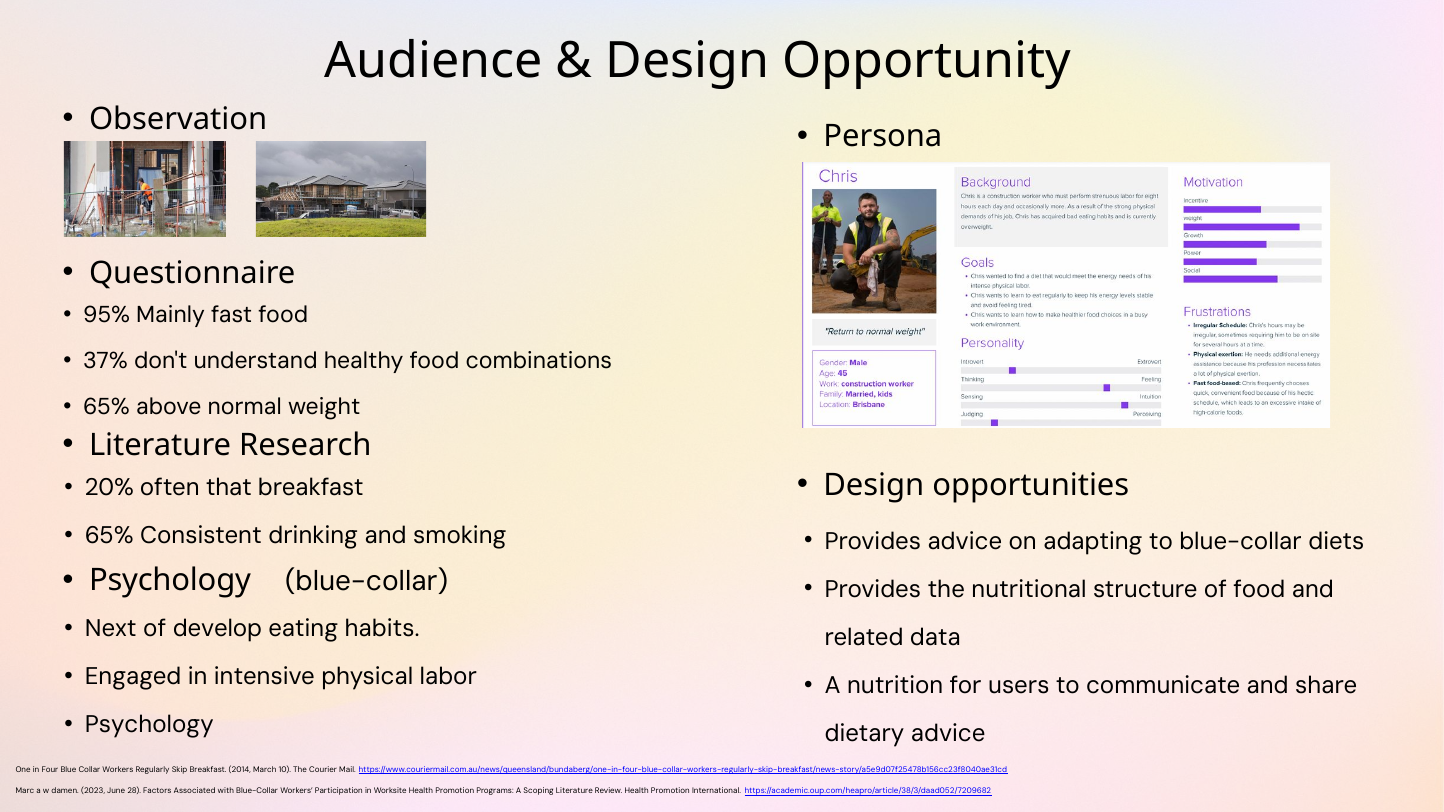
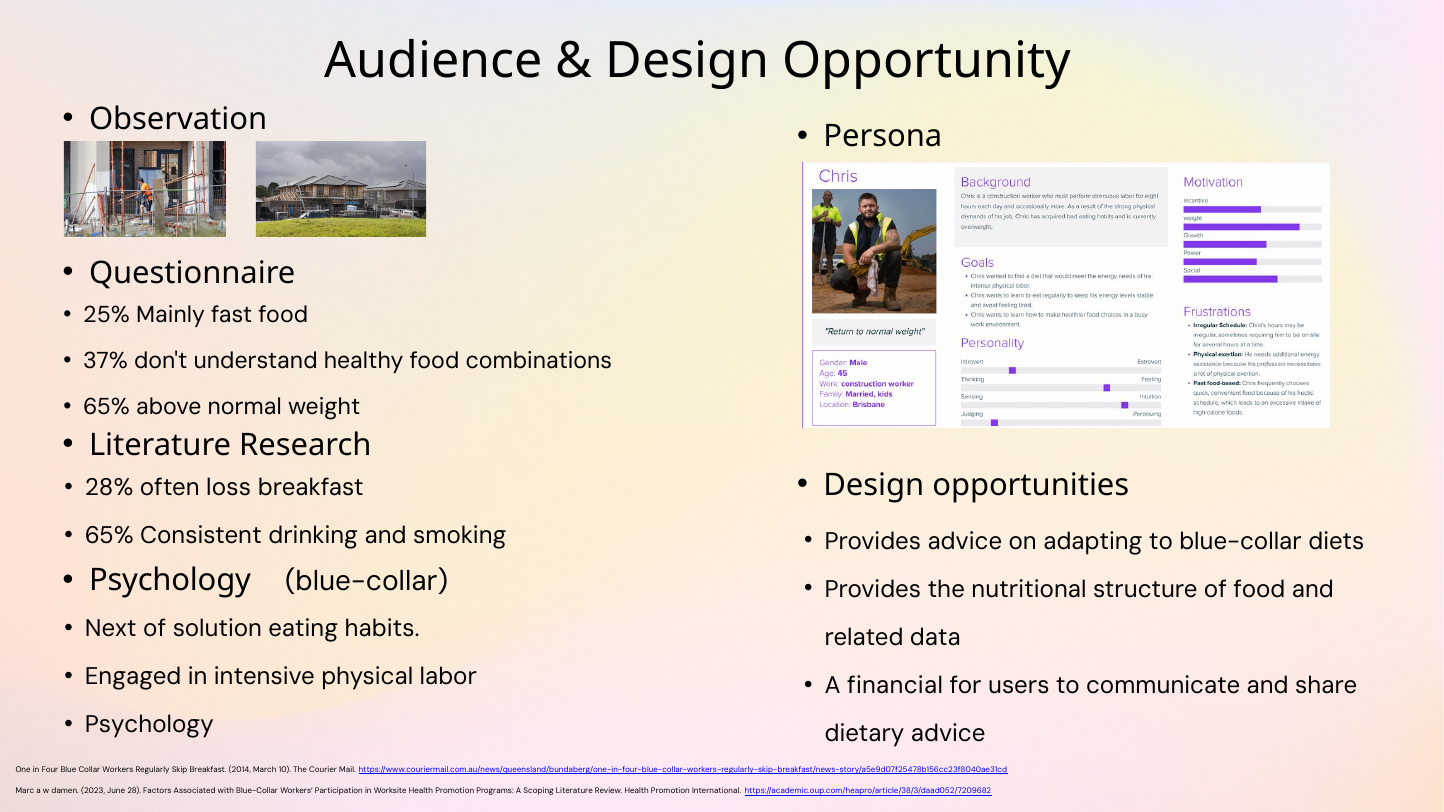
95%: 95% -> 25%
20%: 20% -> 28%
that: that -> loss
develop: develop -> solution
nutrition: nutrition -> financial
